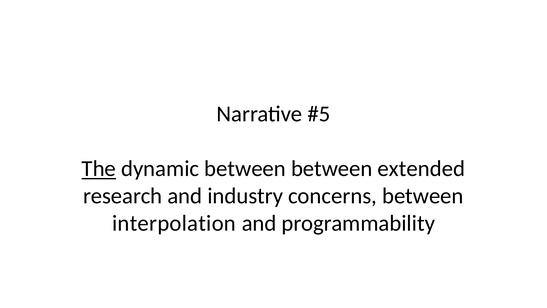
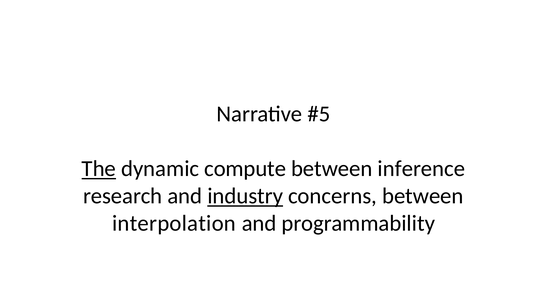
dynamic between: between -> compute
extended: extended -> inference
industry underline: none -> present
